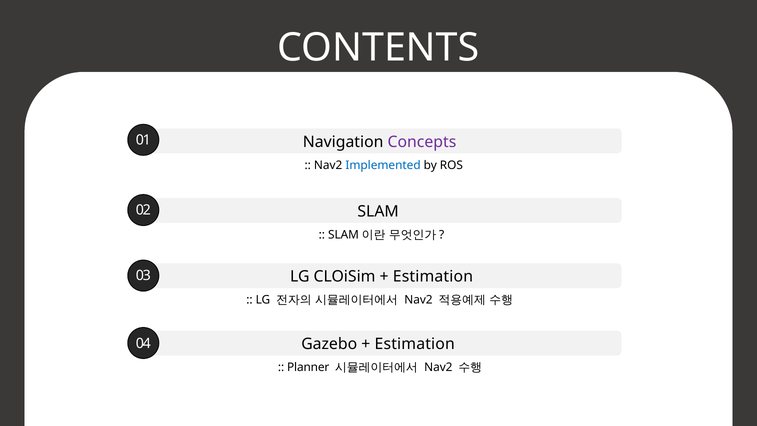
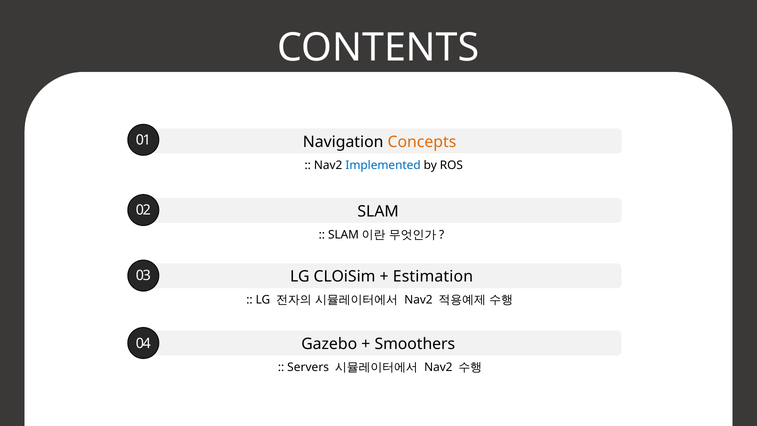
Concepts colour: purple -> orange
Estimation at (415, 344): Estimation -> Smoothers
Planner: Planner -> Servers
